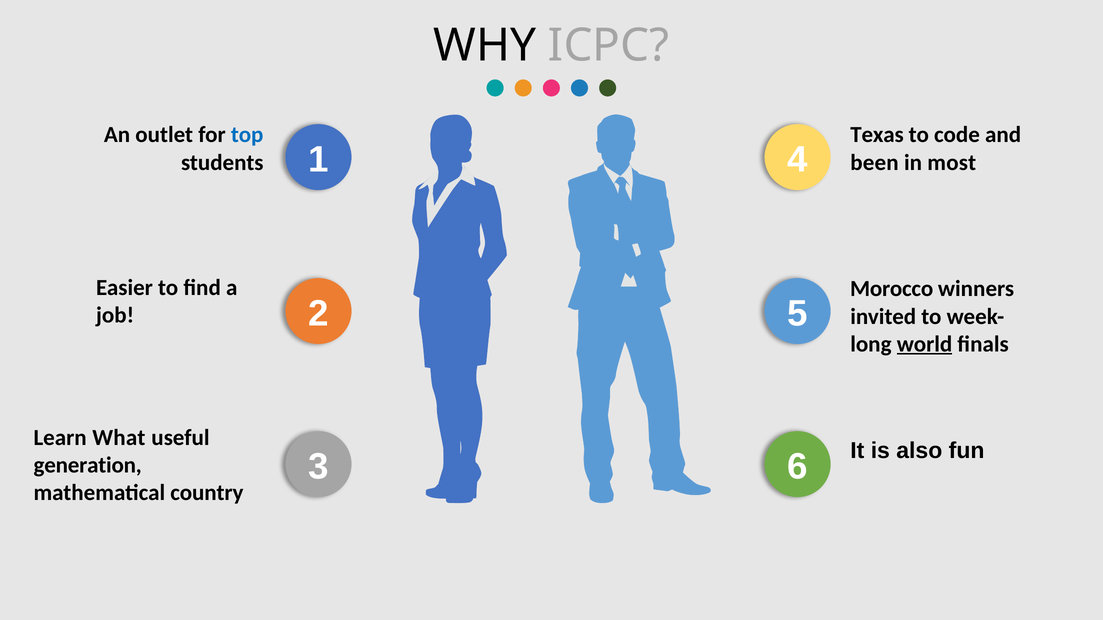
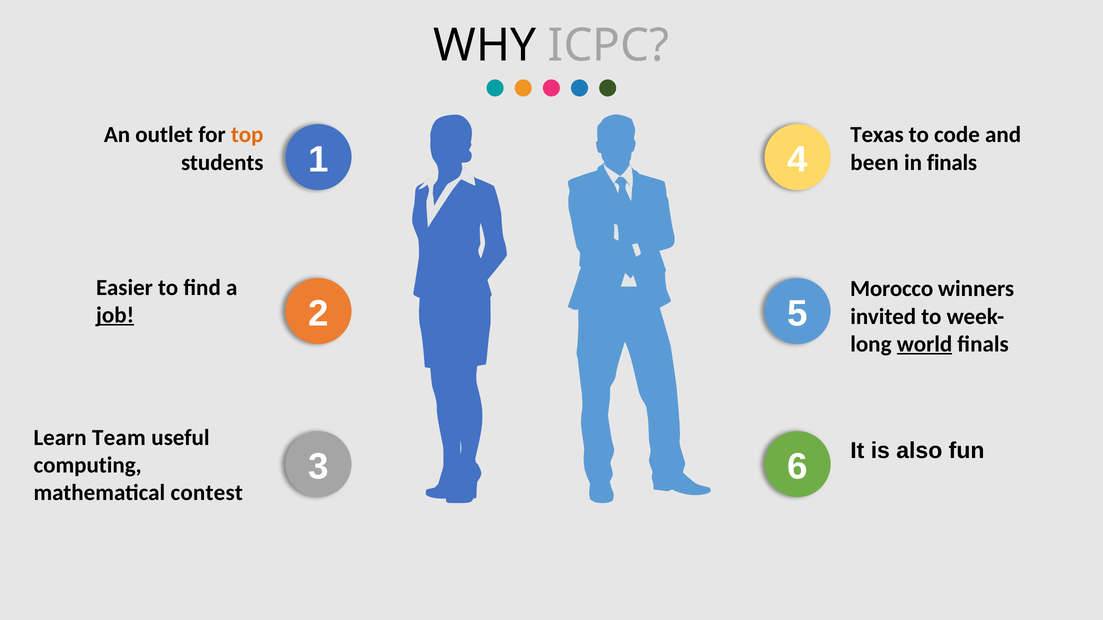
top colour: blue -> orange
in most: most -> finals
job underline: none -> present
What: What -> Team
generation: generation -> computing
country: country -> contest
